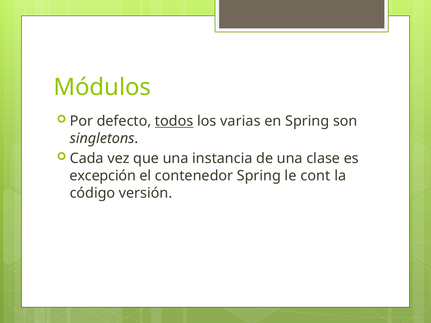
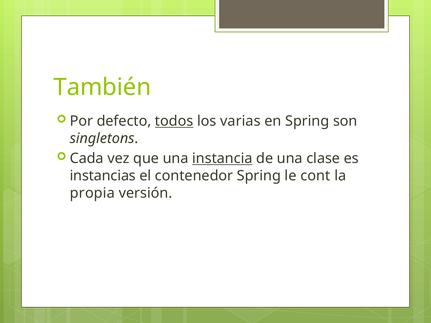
Módulos: Módulos -> También
instancia underline: none -> present
excepción: excepción -> instancias
código: código -> propia
